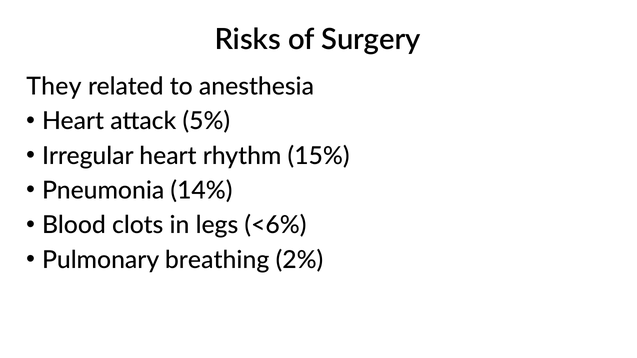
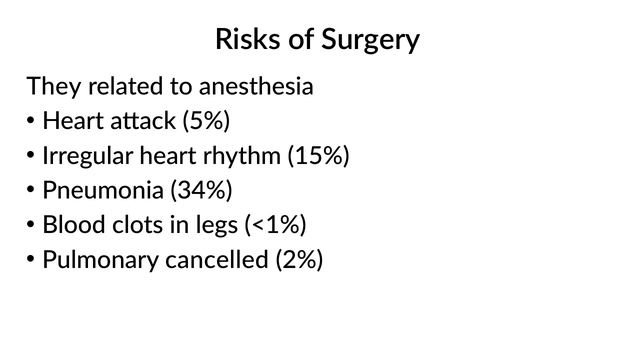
14%: 14% -> 34%
<6%: <6% -> <1%
breathing: breathing -> cancelled
